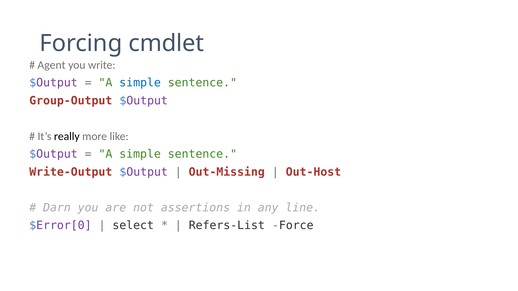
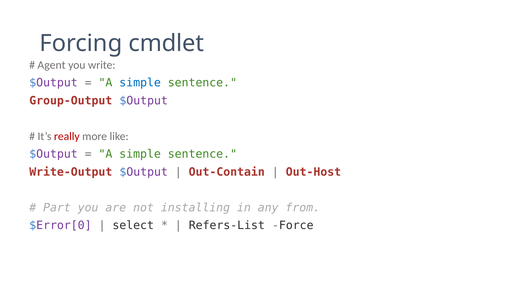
really colour: black -> red
Out-Missing: Out-Missing -> Out-Contain
Darn: Darn -> Part
assertions: assertions -> installing
line: line -> from
